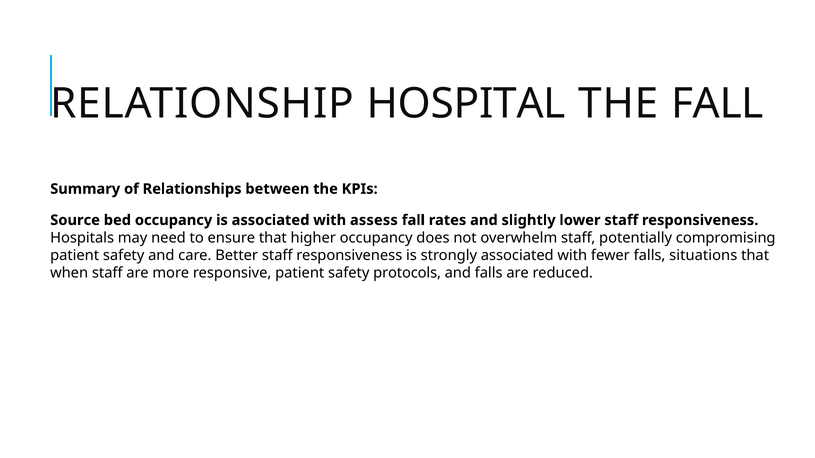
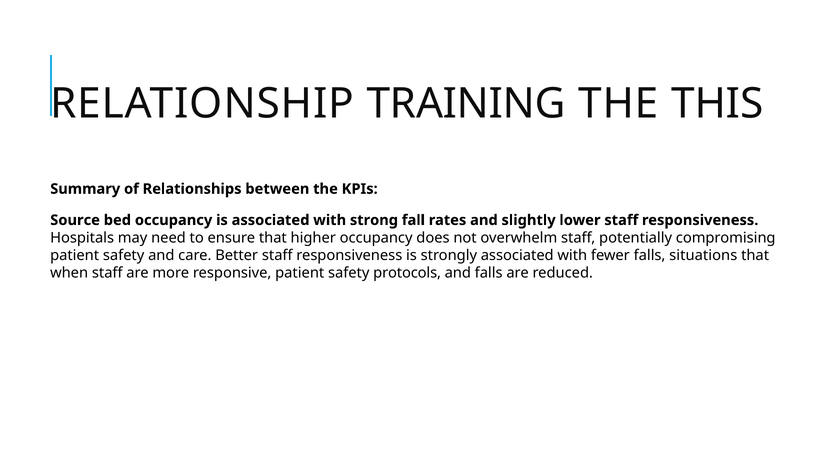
HOSPITAL: HOSPITAL -> TRAINING
THE FALL: FALL -> THIS
assess: assess -> strong
